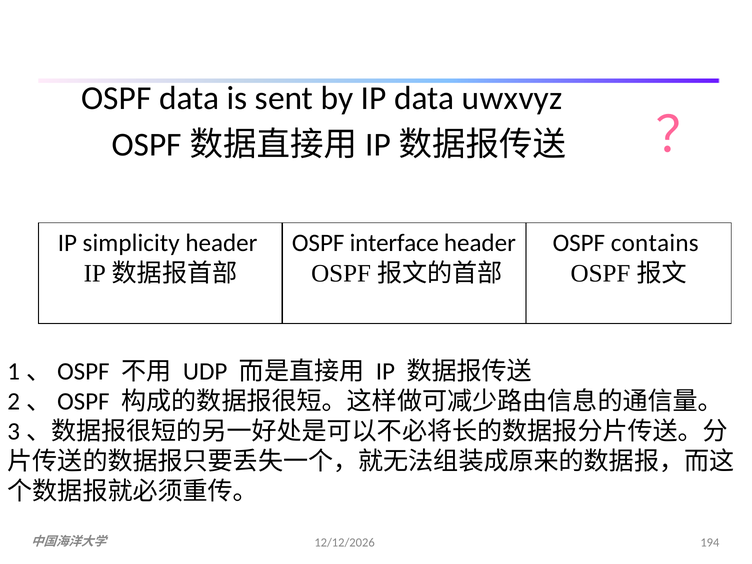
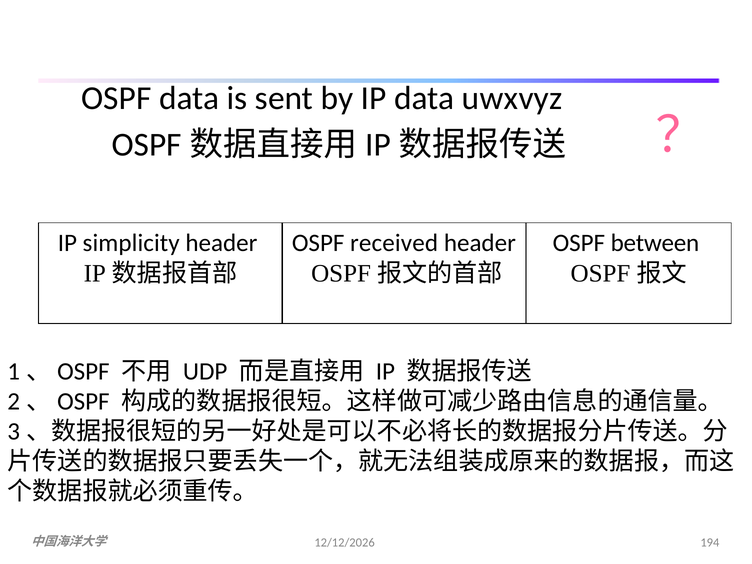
interface: interface -> received
contains: contains -> between
